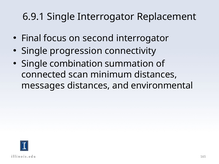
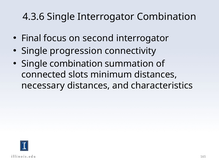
6.9.1: 6.9.1 -> 4.3.6
Interrogator Replacement: Replacement -> Combination
scan: scan -> slots
messages: messages -> necessary
environmental: environmental -> characteristics
